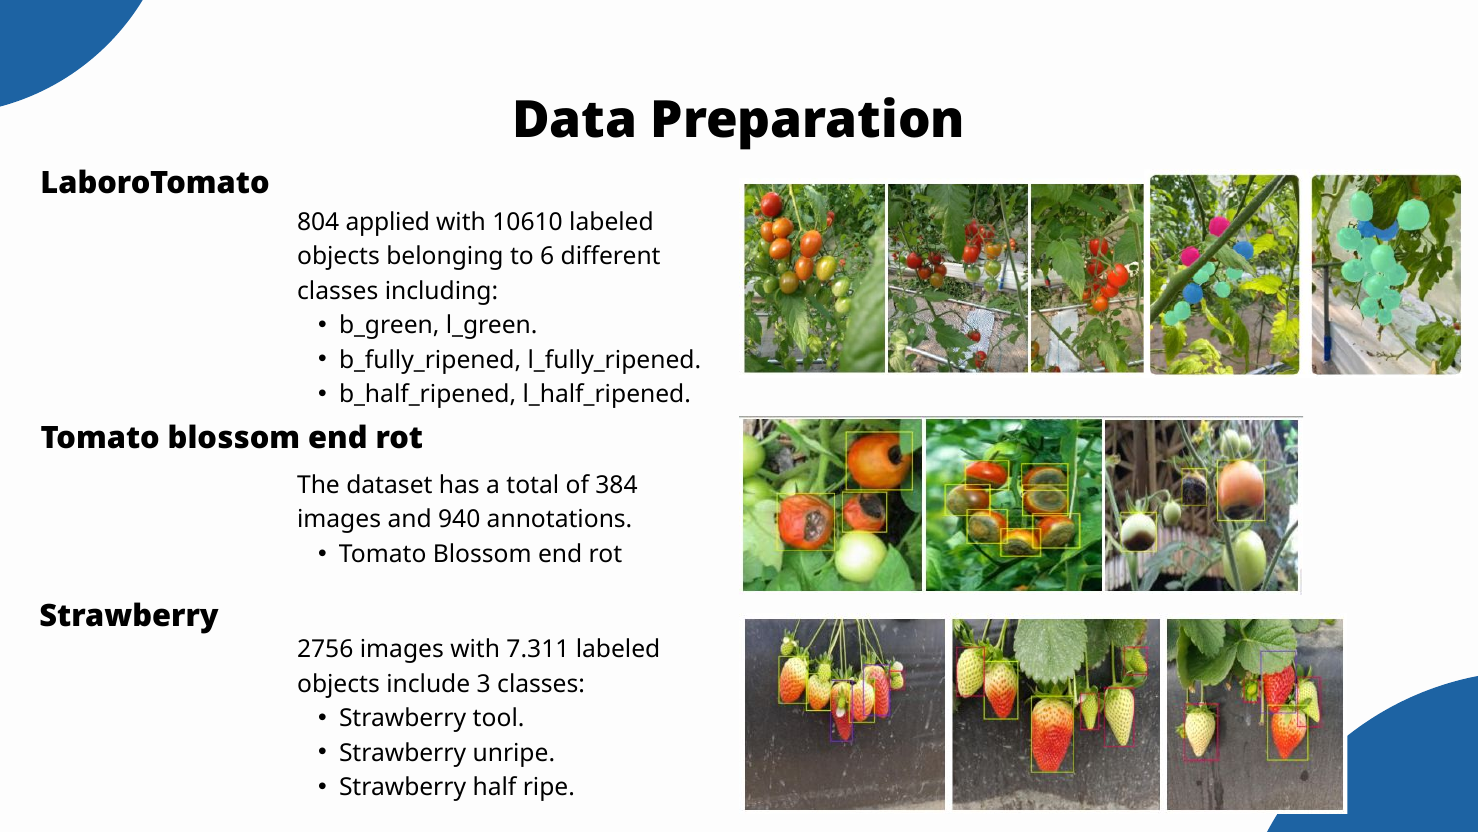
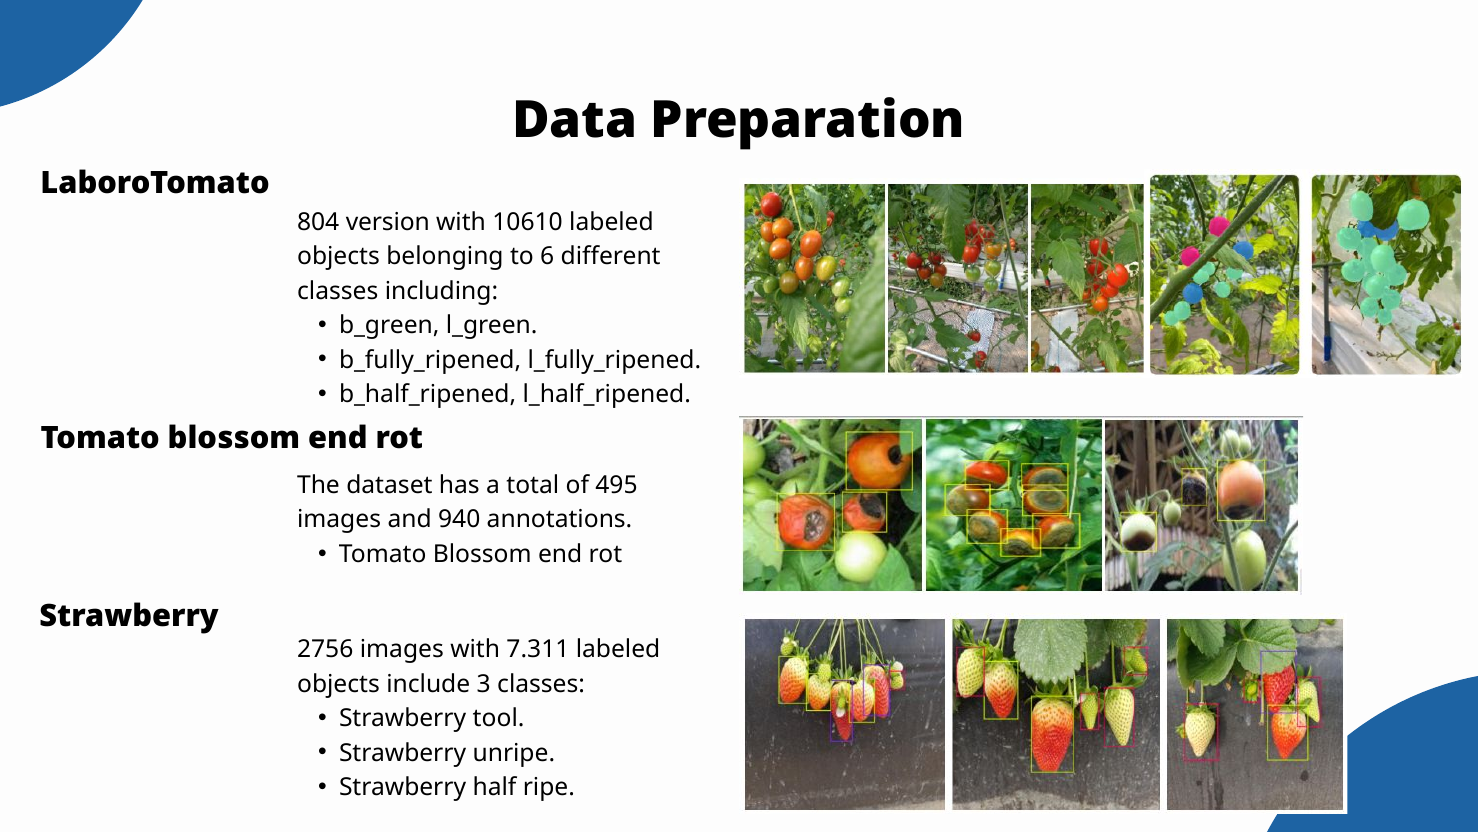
applied: applied -> version
384: 384 -> 495
